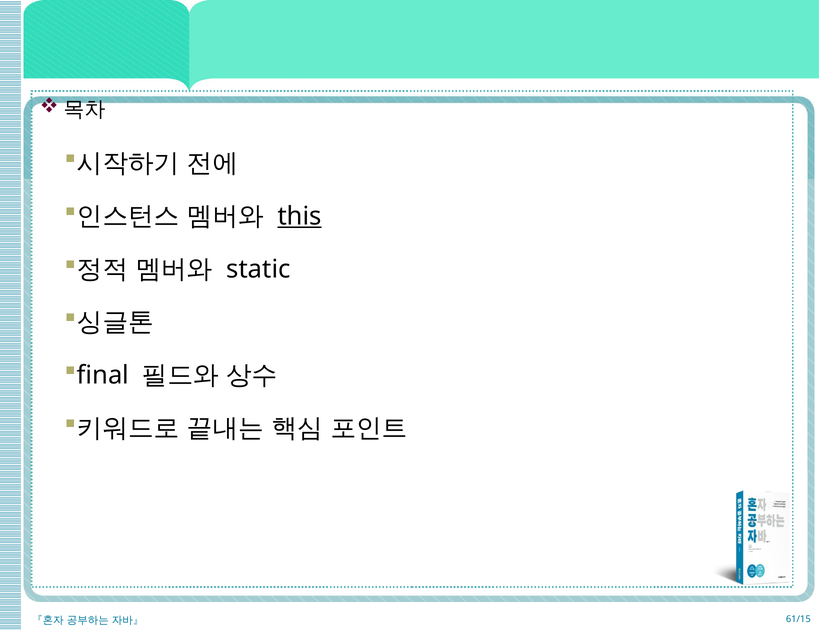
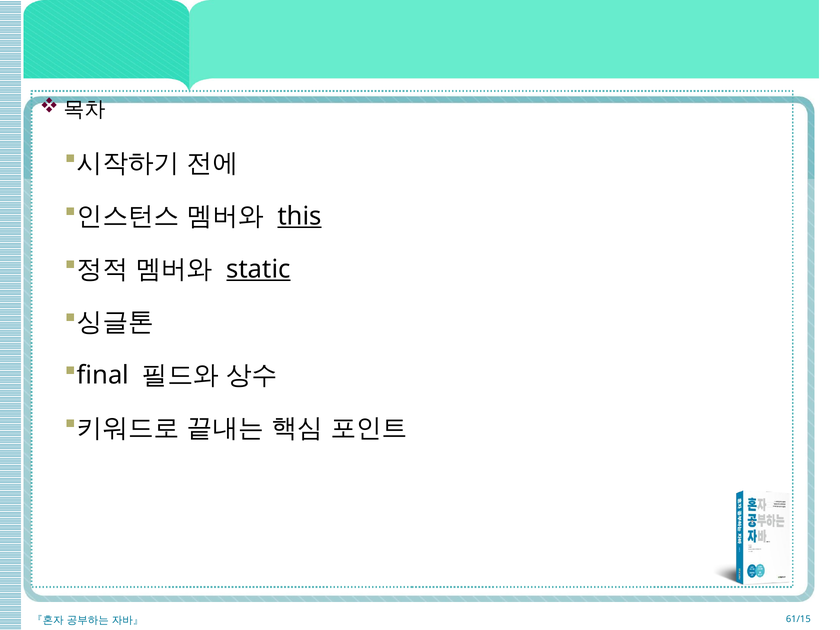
static underline: none -> present
